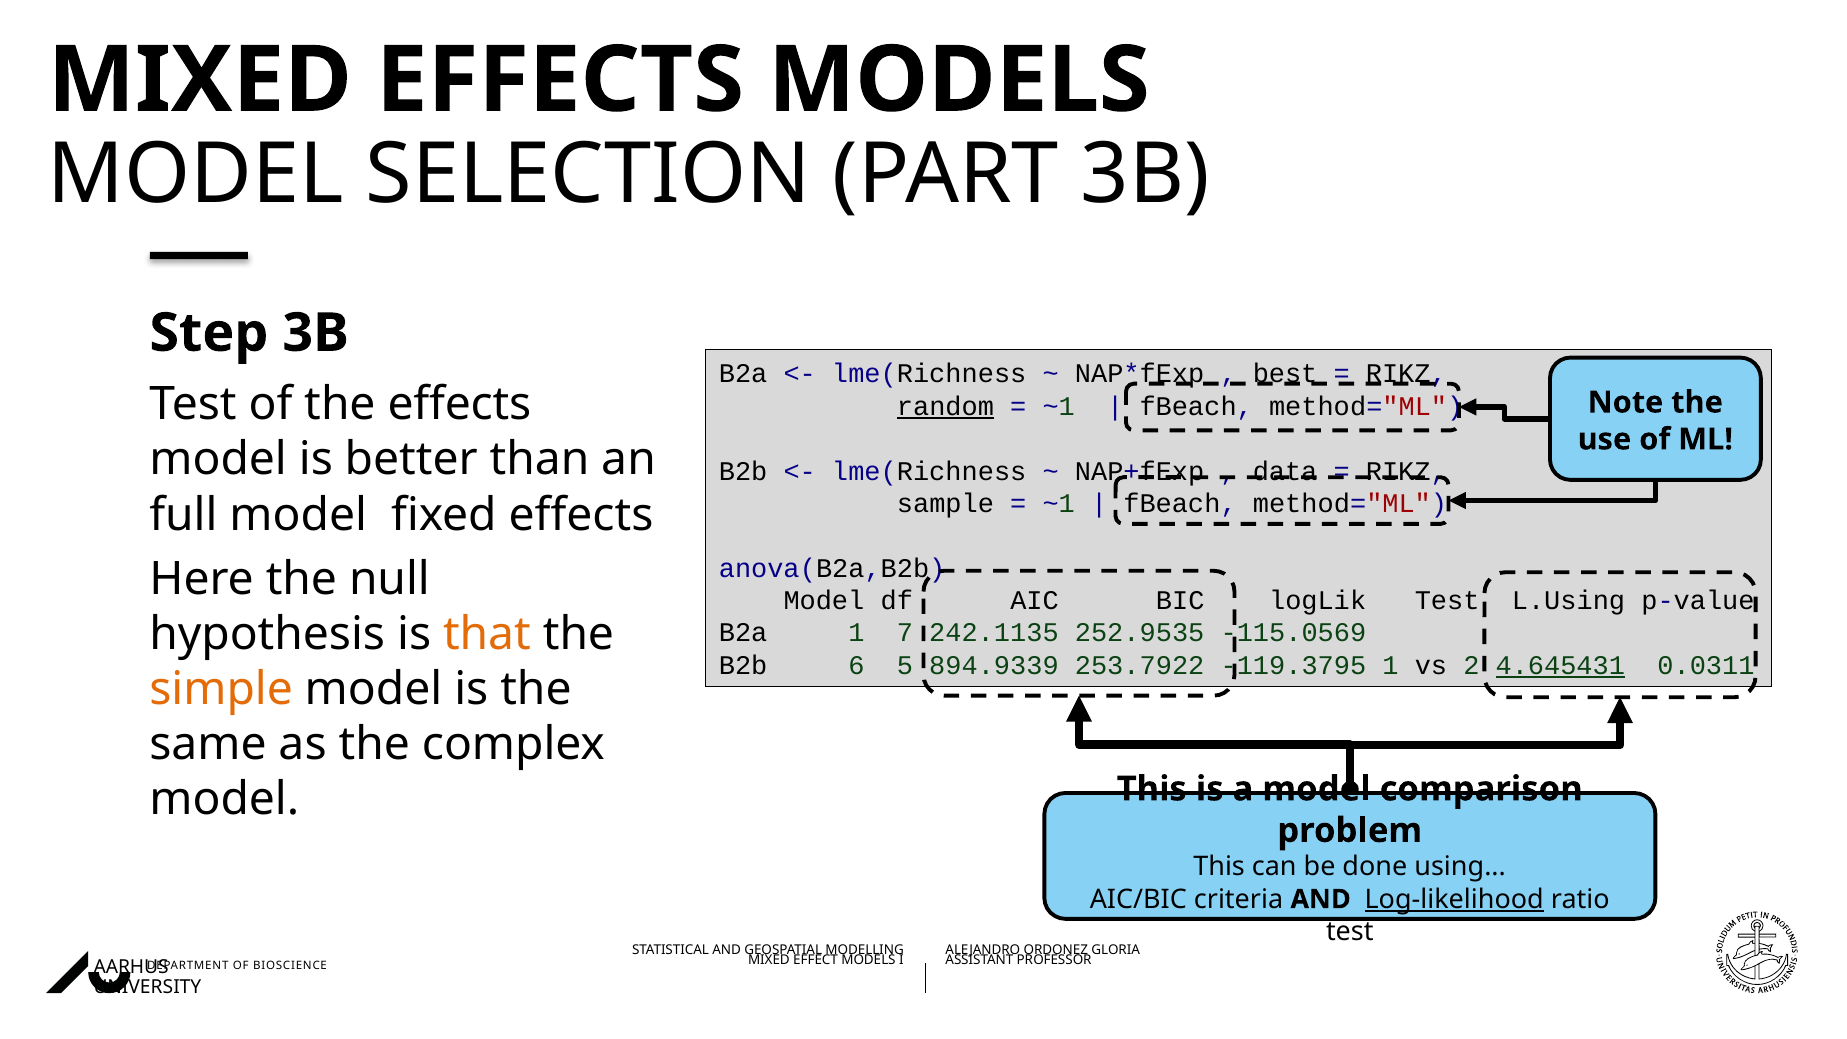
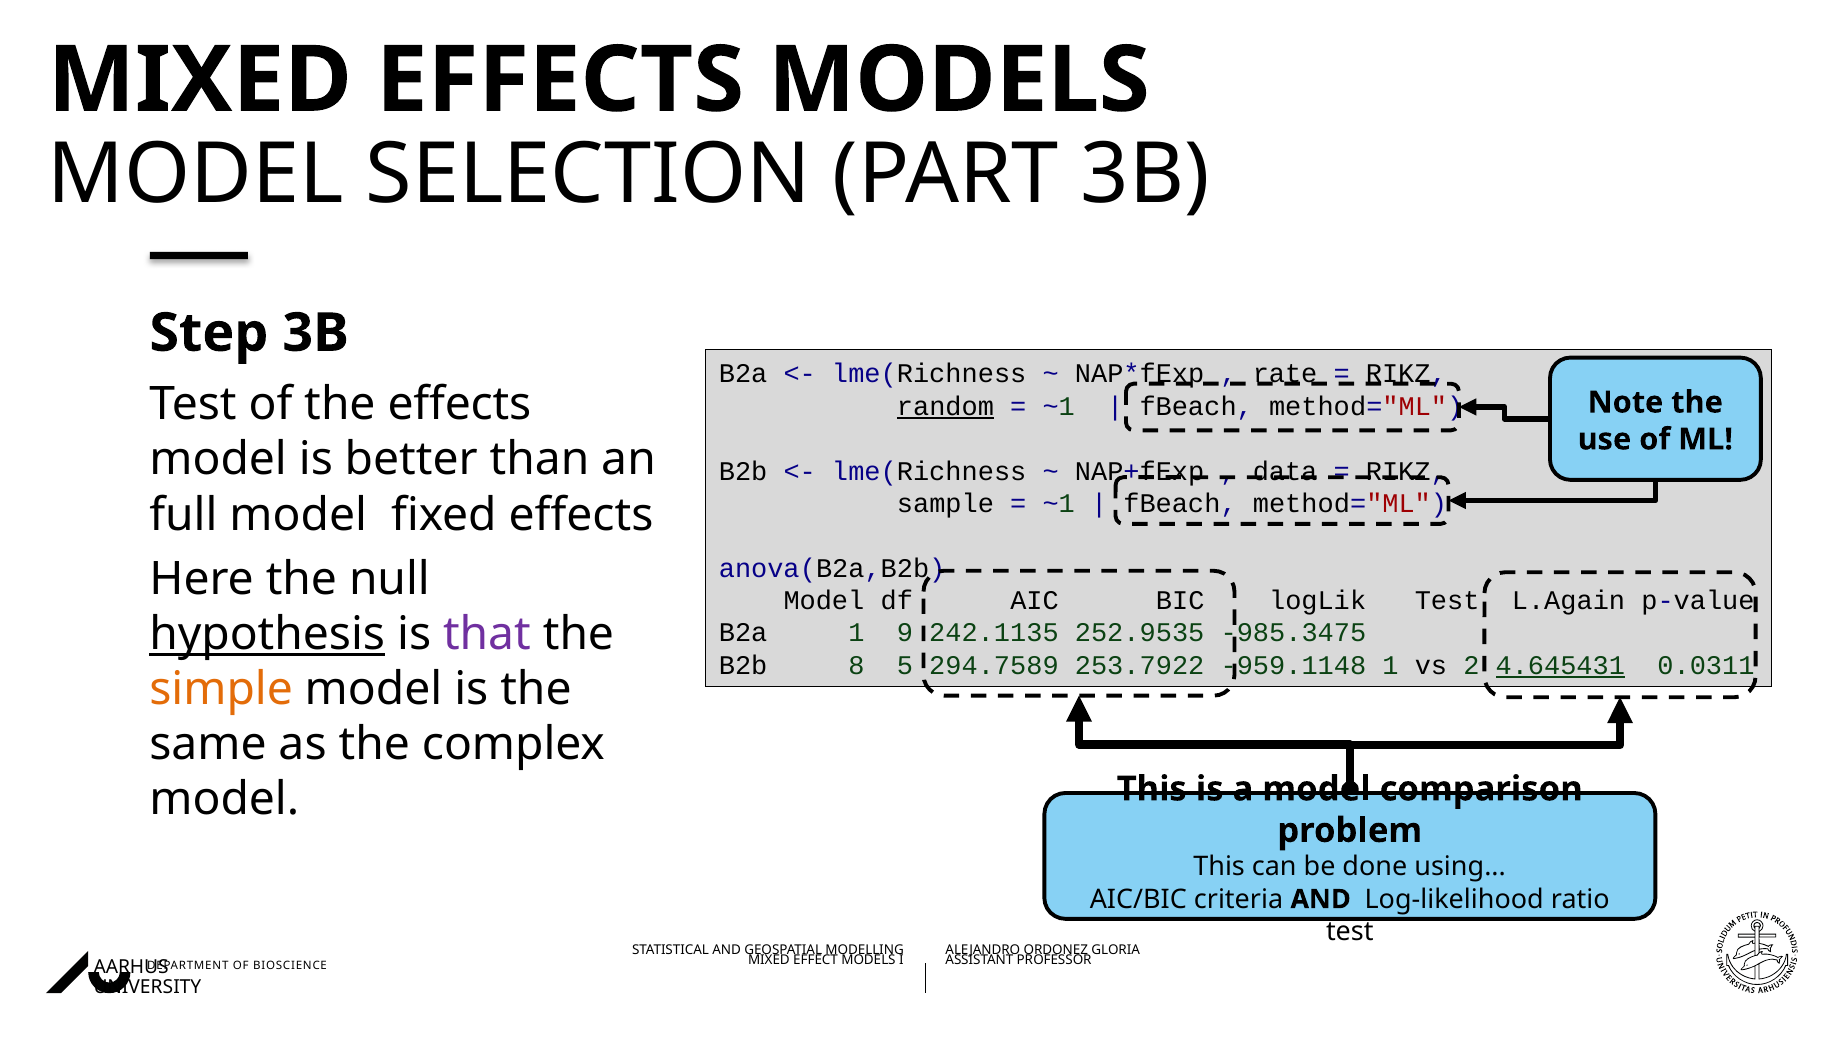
best: best -> rate
L.Using: L.Using -> L.Again
hypothesis underline: none -> present
that colour: orange -> purple
7: 7 -> 9
-115.0569: -115.0569 -> -985.3475
6: 6 -> 8
894.9339: 894.9339 -> 294.7589
-119.3795: -119.3795 -> -959.1148
Log-likelihood underline: present -> none
